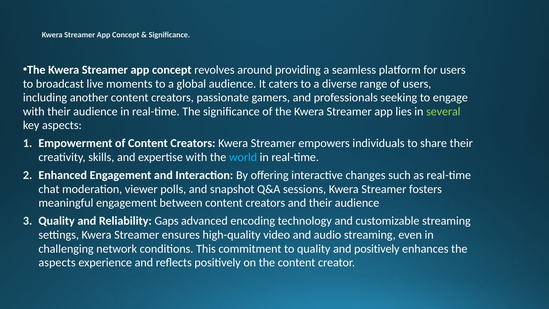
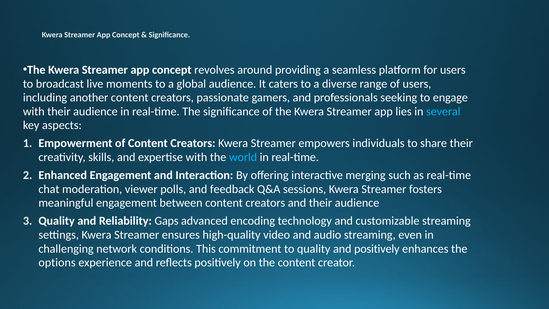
several colour: light green -> light blue
changes: changes -> merging
snapshot: snapshot -> feedback
aspects at (57, 262): aspects -> options
